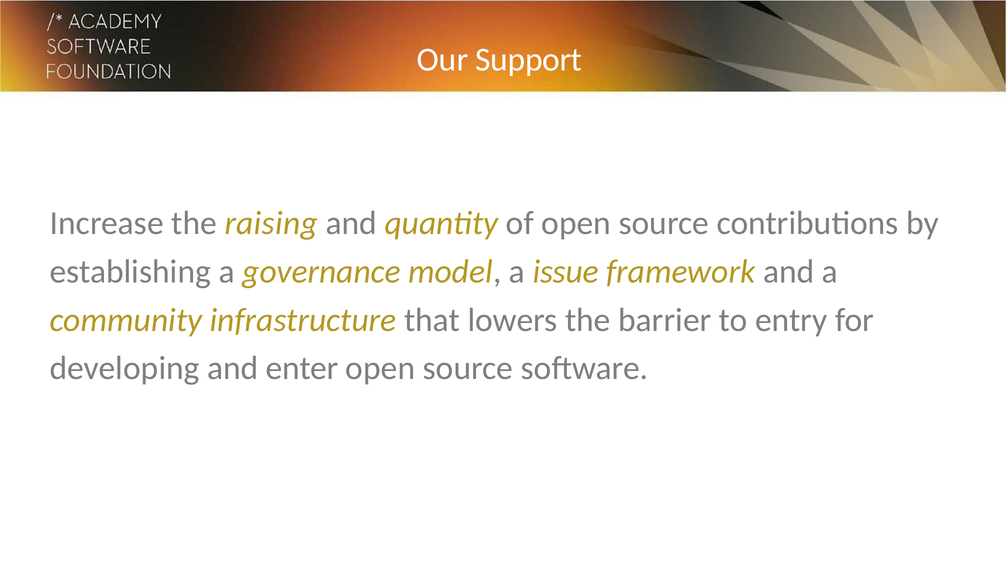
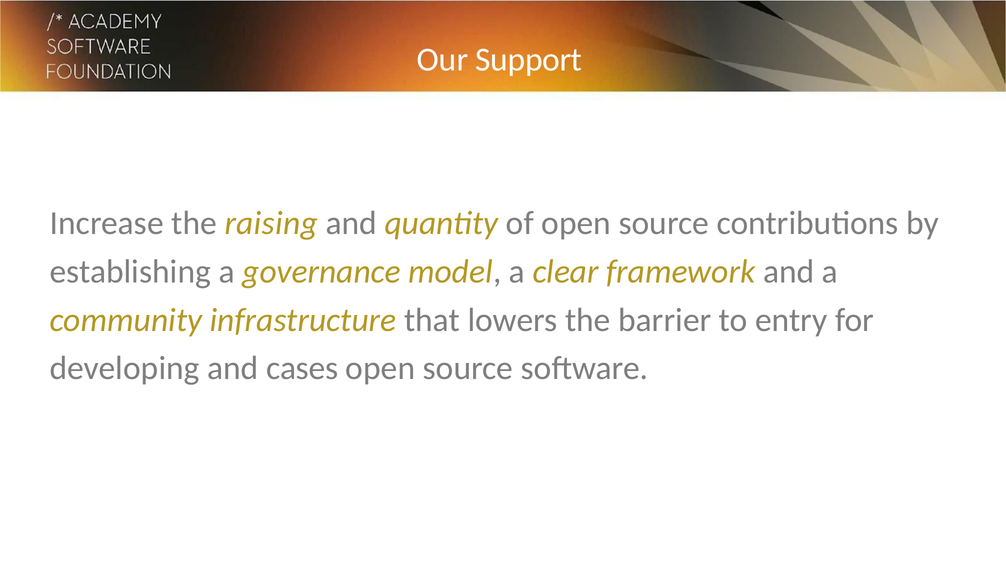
issue: issue -> clear
enter: enter -> cases
